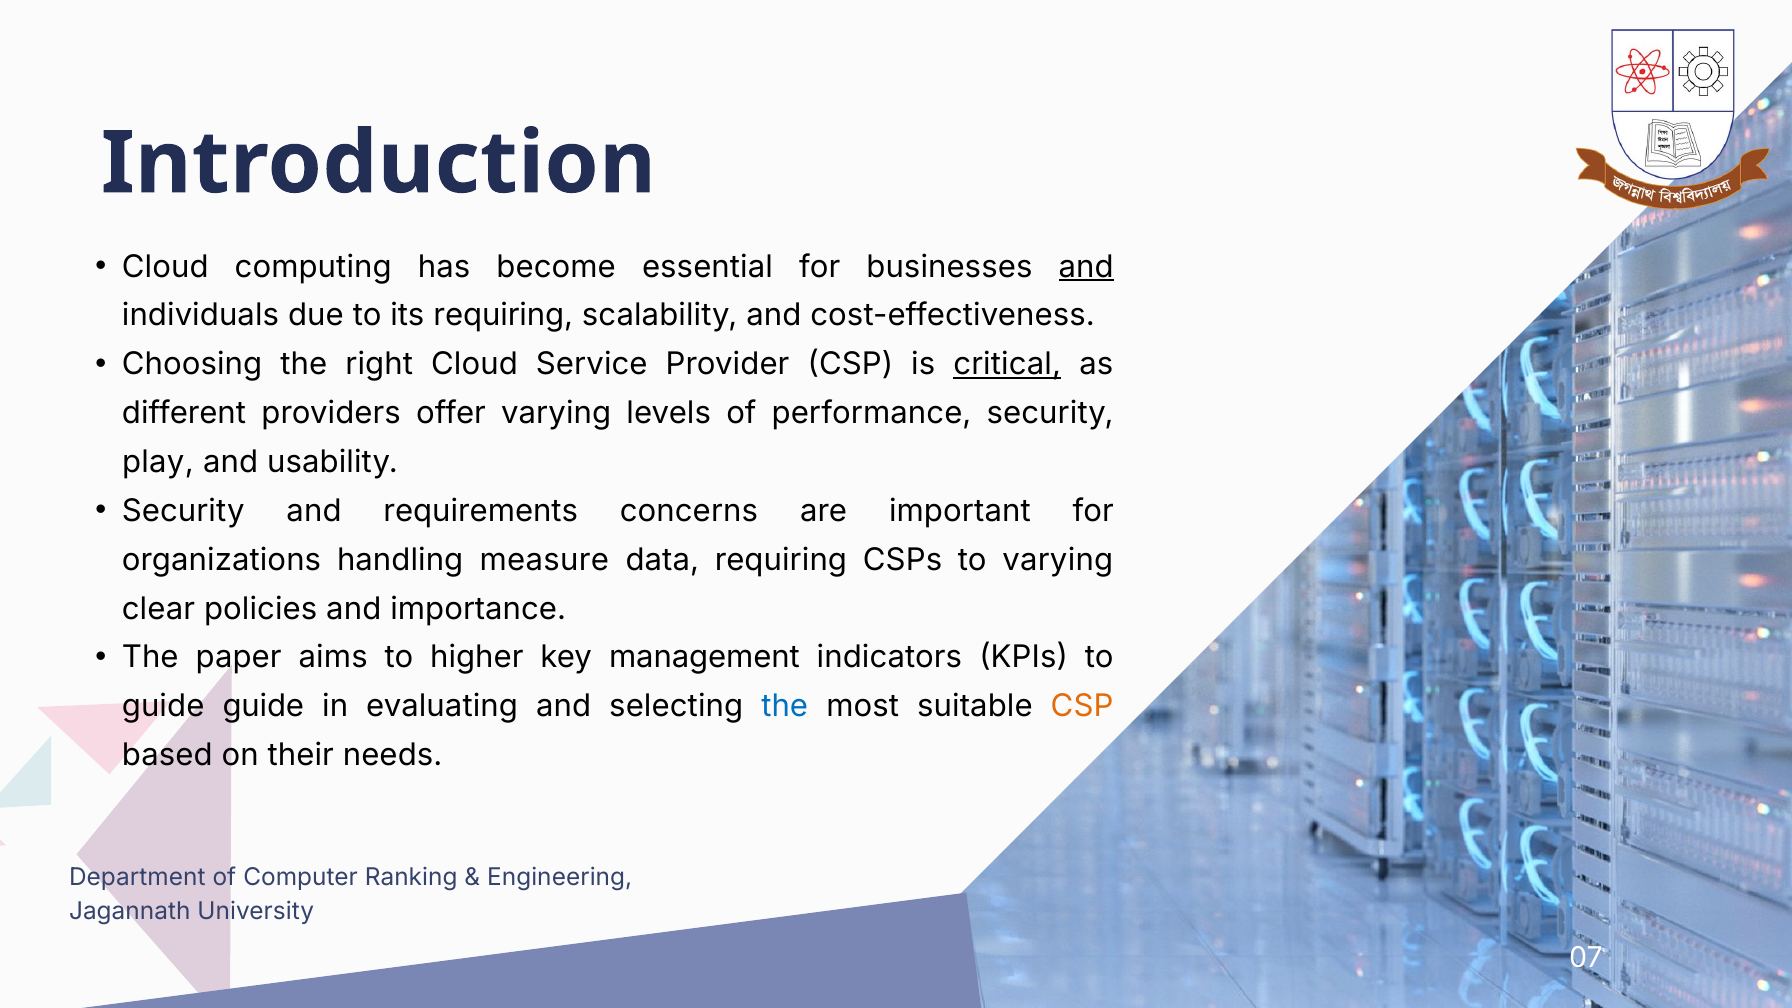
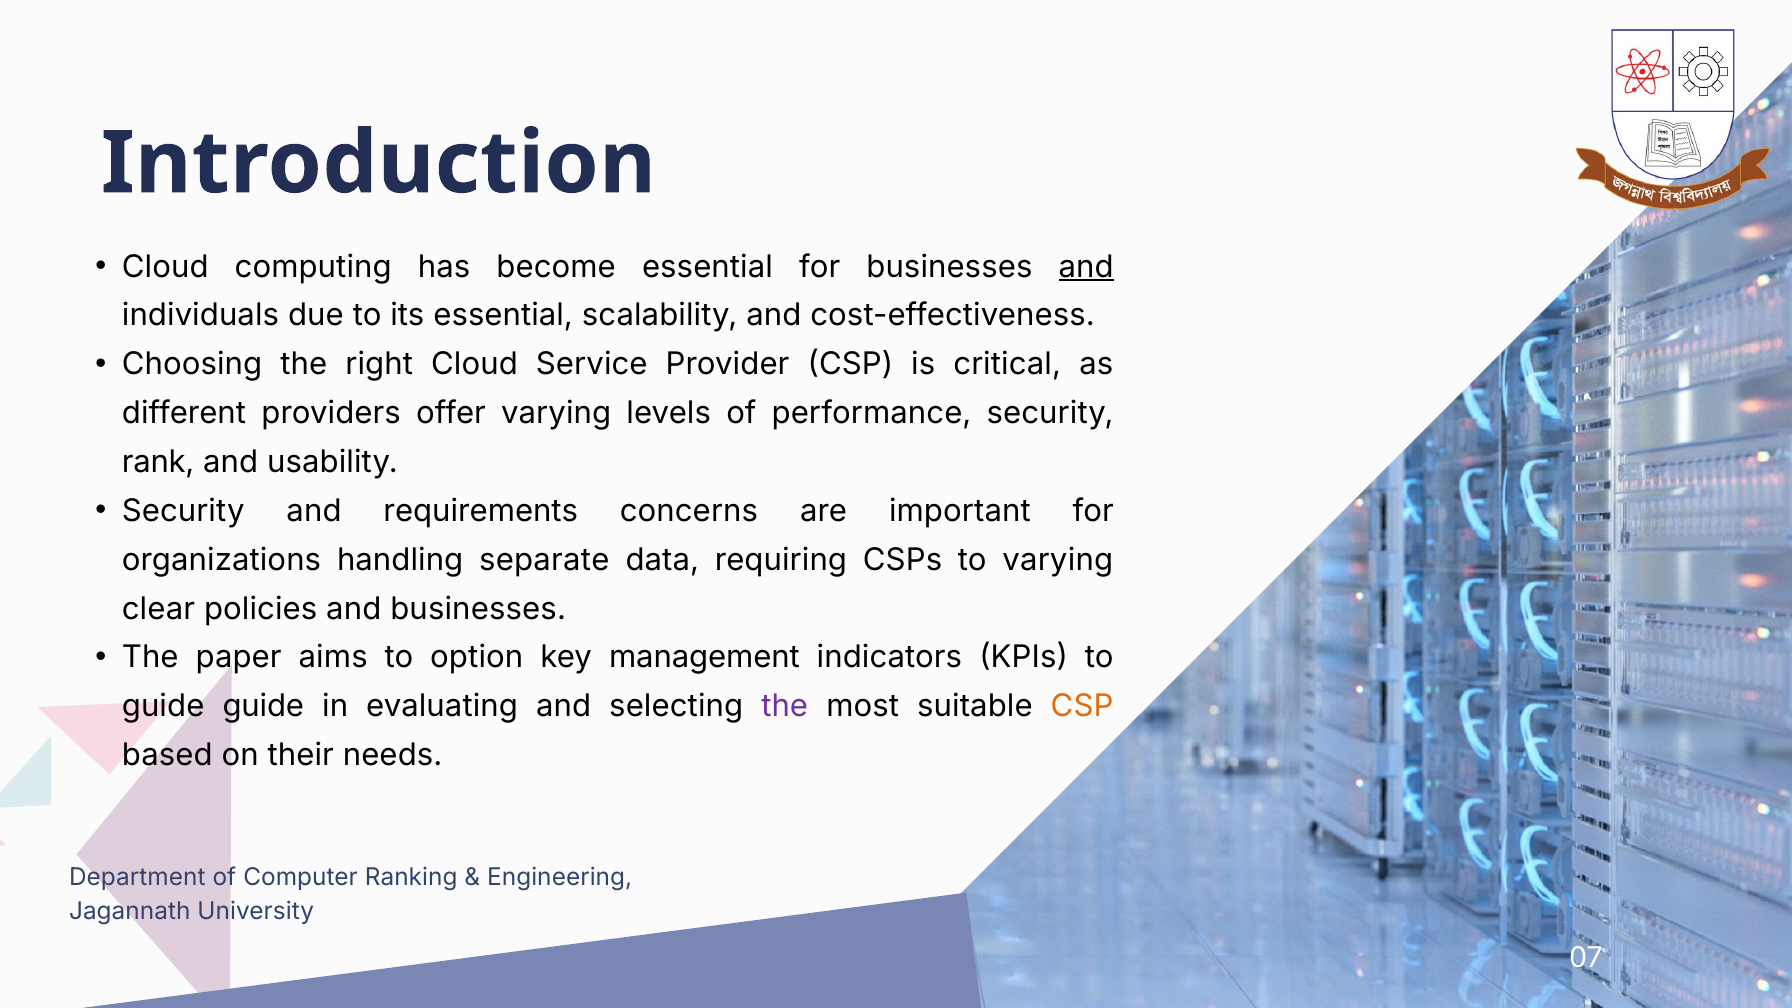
its requiring: requiring -> essential
critical underline: present -> none
play: play -> rank
measure: measure -> separate
and importance: importance -> businesses
higher: higher -> option
the at (785, 706) colour: blue -> purple
